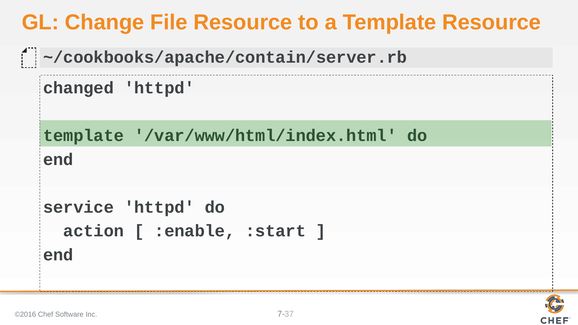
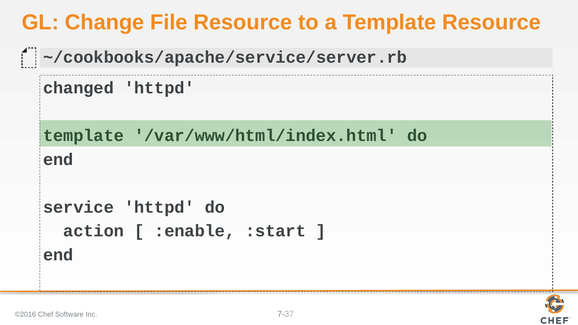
~/cookbooks/apache/contain/server.rb: ~/cookbooks/apache/contain/server.rb -> ~/cookbooks/apache/service/server.rb
